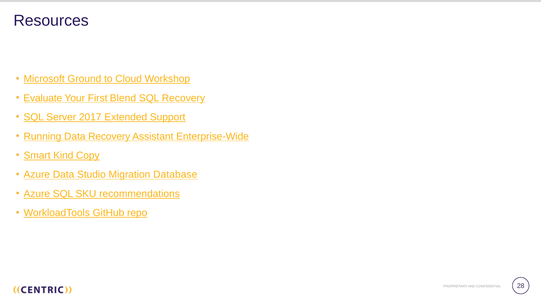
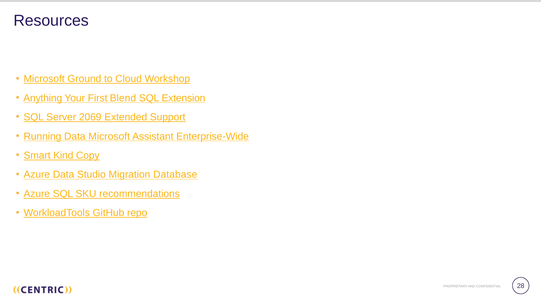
Evaluate: Evaluate -> Anything
SQL Recovery: Recovery -> Extension
2017: 2017 -> 2069
Data Recovery: Recovery -> Microsoft
